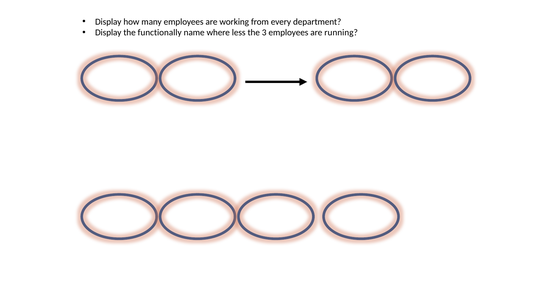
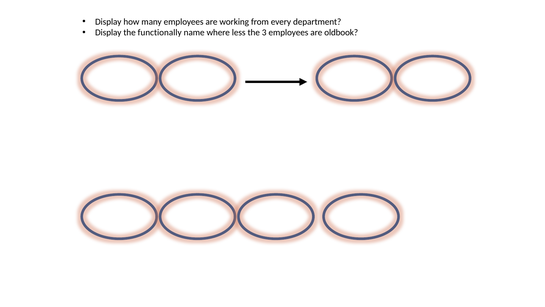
running: running -> oldbook
